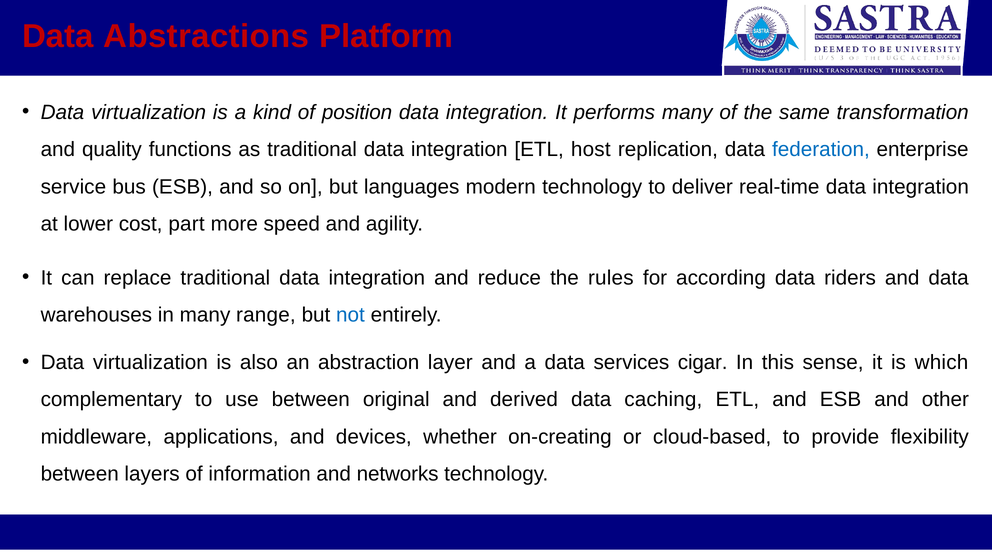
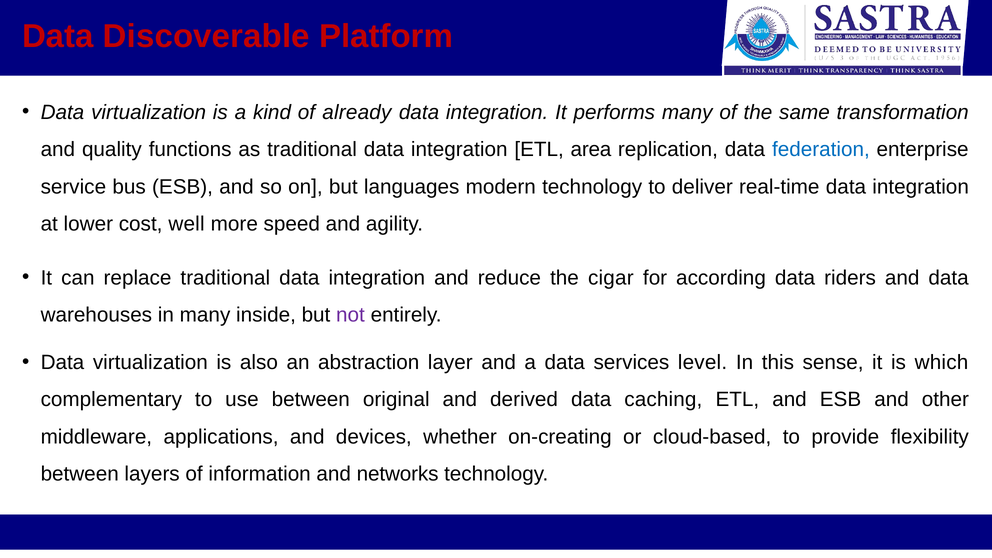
Abstractions: Abstractions -> Discoverable
position: position -> already
host: host -> area
part: part -> well
rules: rules -> cigar
range: range -> inside
not colour: blue -> purple
cigar: cigar -> level
